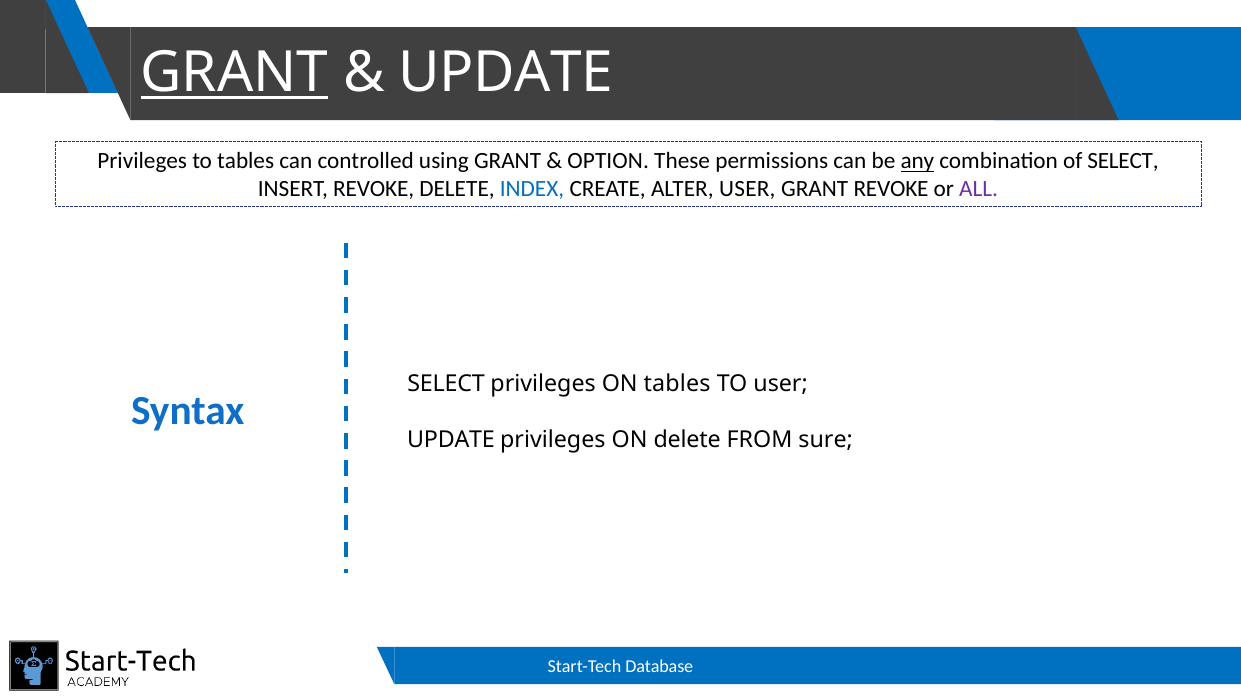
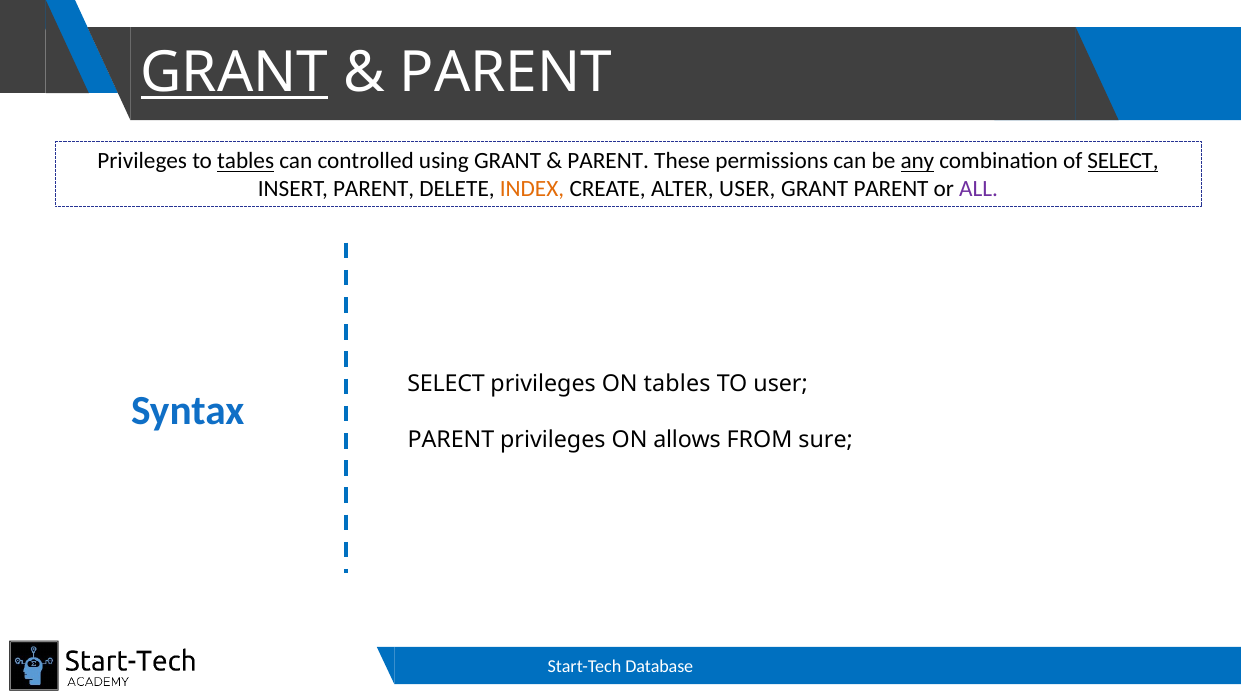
UPDATE at (506, 73): UPDATE -> PARENT
tables at (246, 161) underline: none -> present
OPTION at (608, 161): OPTION -> PARENT
SELECT at (1123, 161) underline: none -> present
INSERT REVOKE: REVOKE -> PARENT
INDEX colour: blue -> orange
GRANT REVOKE: REVOKE -> PARENT
UPDATE at (451, 440): UPDATE -> PARENT
ON delete: delete -> allows
